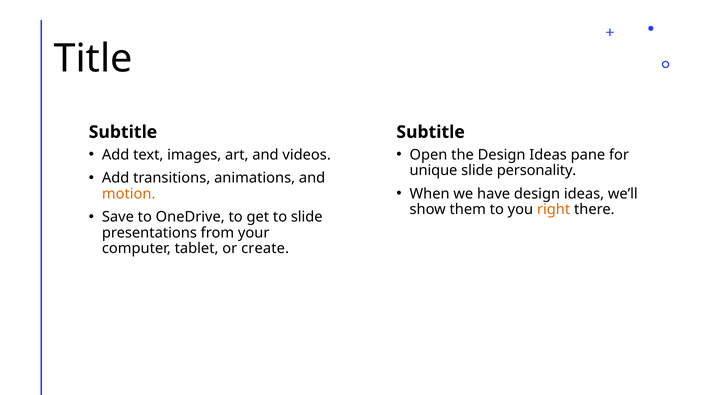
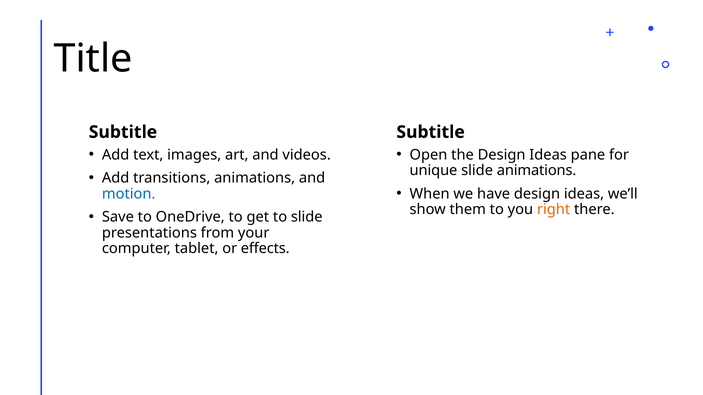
slide personality: personality -> animations
motion colour: orange -> blue
create: create -> effects
